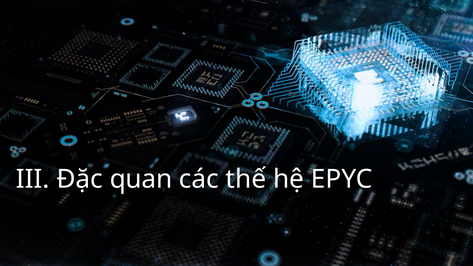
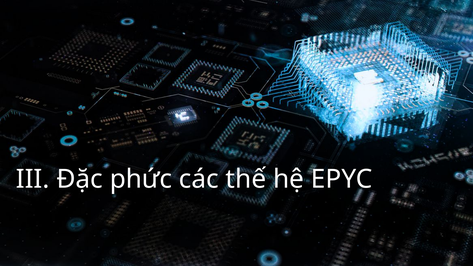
quan: quan -> phức
